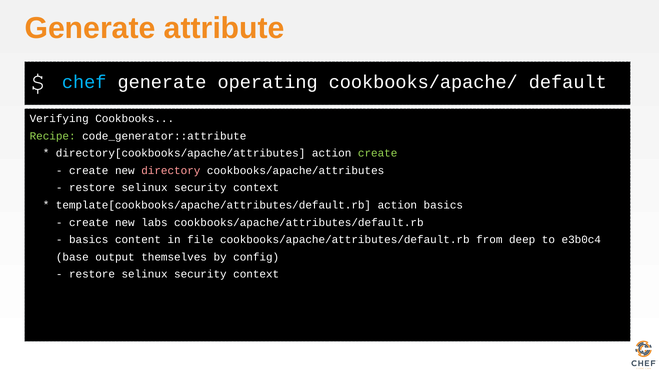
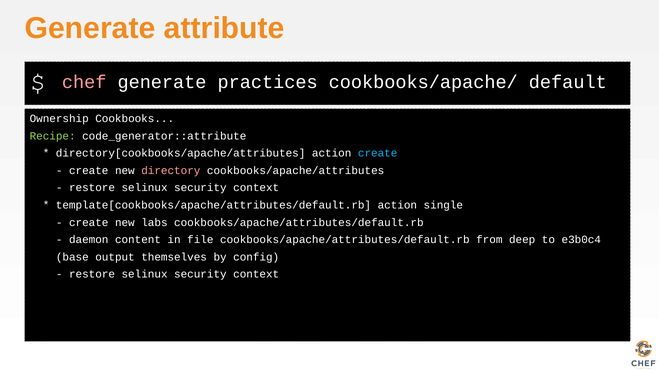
chef colour: light blue -> pink
operating: operating -> practices
Verifying: Verifying -> Ownership
create at (378, 153) colour: light green -> light blue
action basics: basics -> single
basics at (89, 239): basics -> daemon
